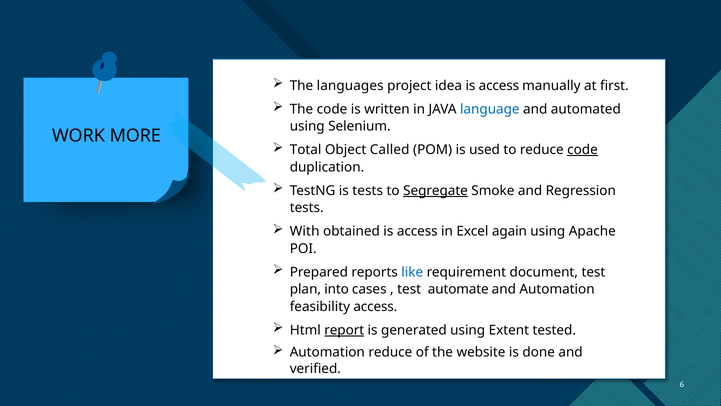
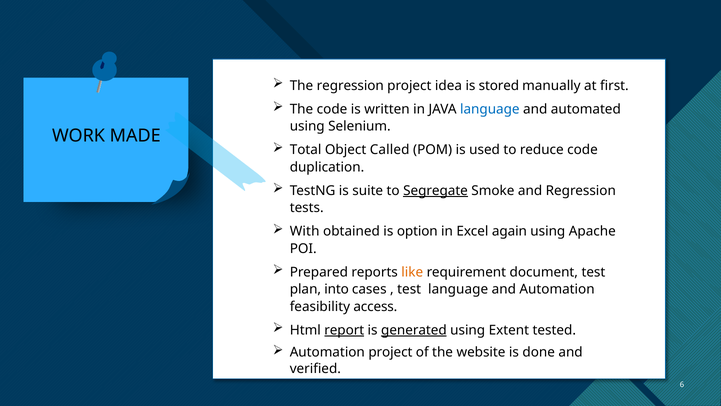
The languages: languages -> regression
idea is access: access -> stored
MORE: MORE -> MADE
code at (583, 150) underline: present -> none
is tests: tests -> suite
obtained is access: access -> option
like colour: blue -> orange
test automate: automate -> language
generated underline: none -> present
Automation reduce: reduce -> project
